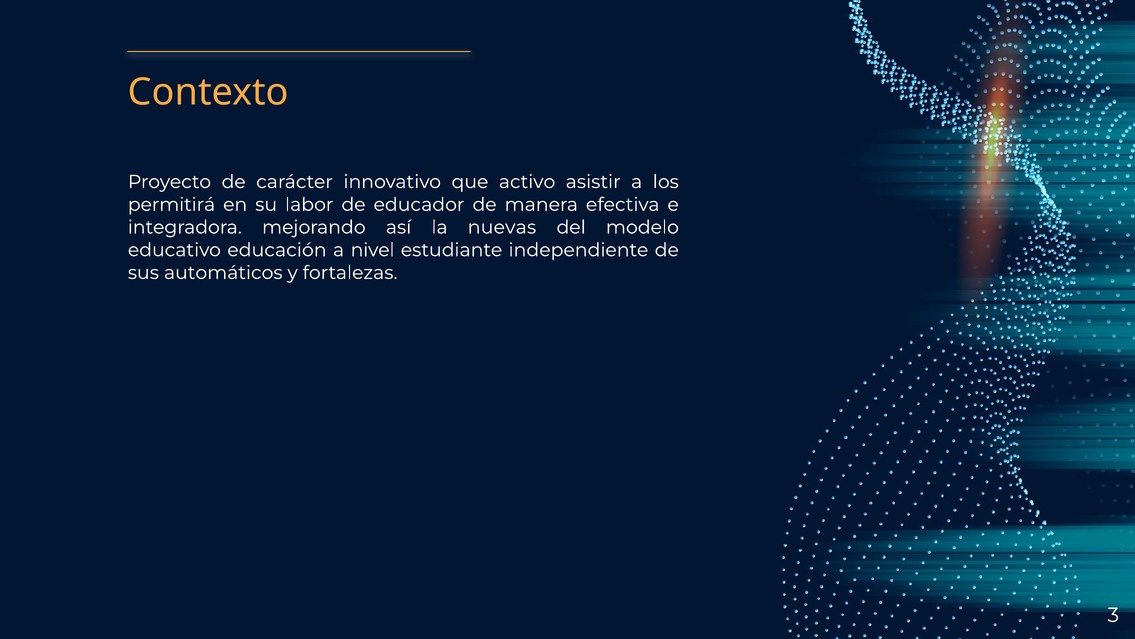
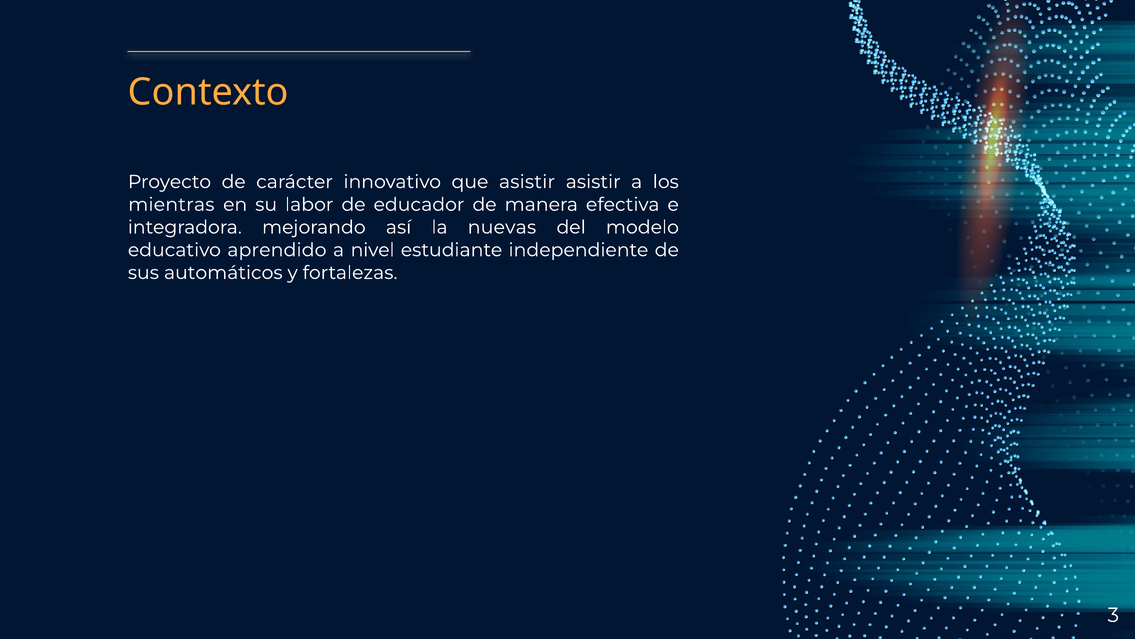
que activo: activo -> asistir
permitirá: permitirá -> mientras
educación: educación -> aprendido
